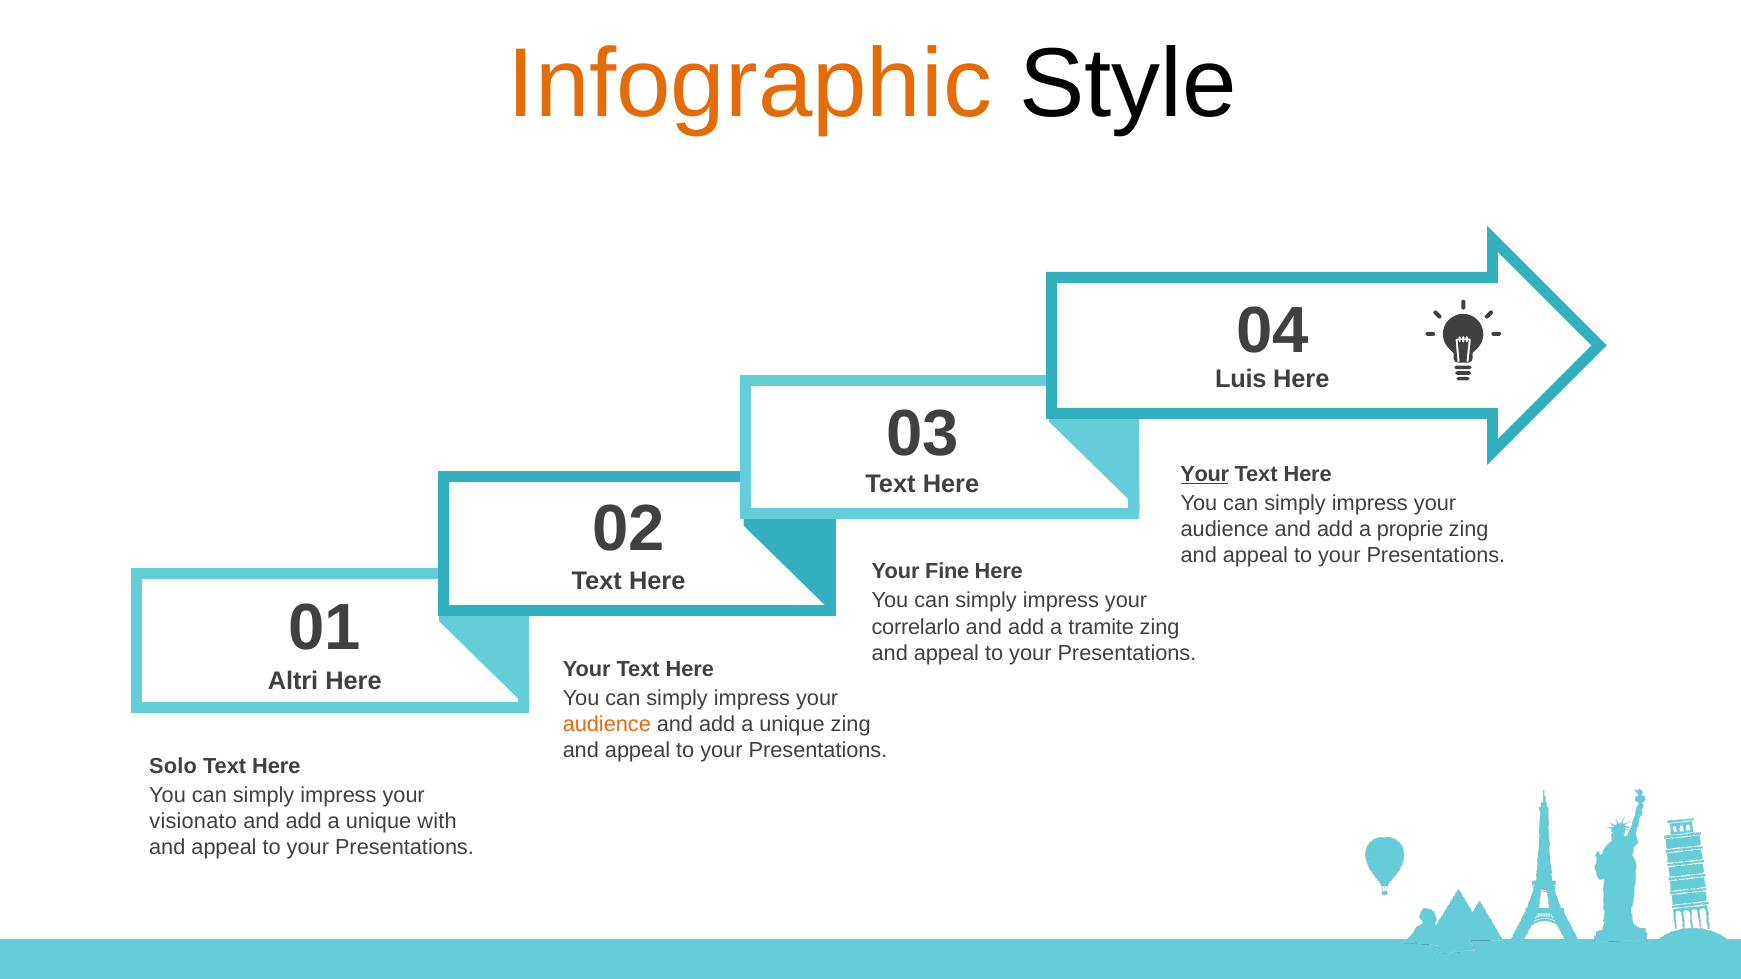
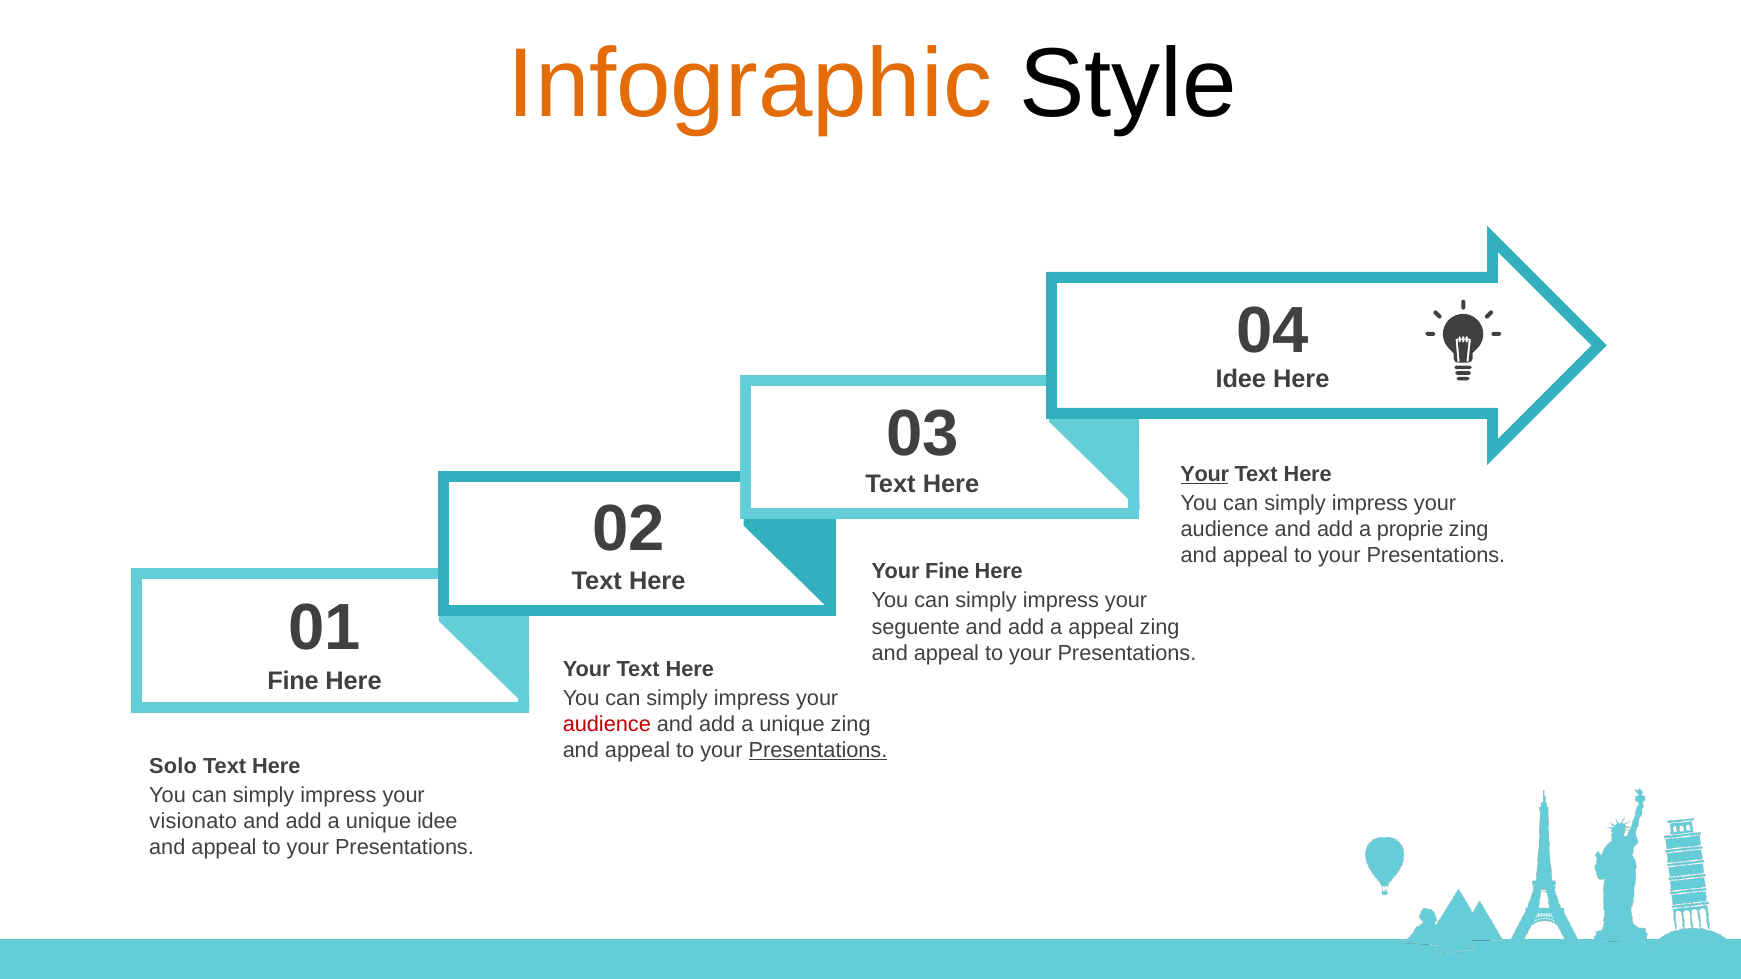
Luis at (1241, 380): Luis -> Idee
correlarlo: correlarlo -> seguente
a tramite: tramite -> appeal
Altri at (293, 681): Altri -> Fine
audience at (607, 725) colour: orange -> red
Presentations at (818, 751) underline: none -> present
unique with: with -> idee
